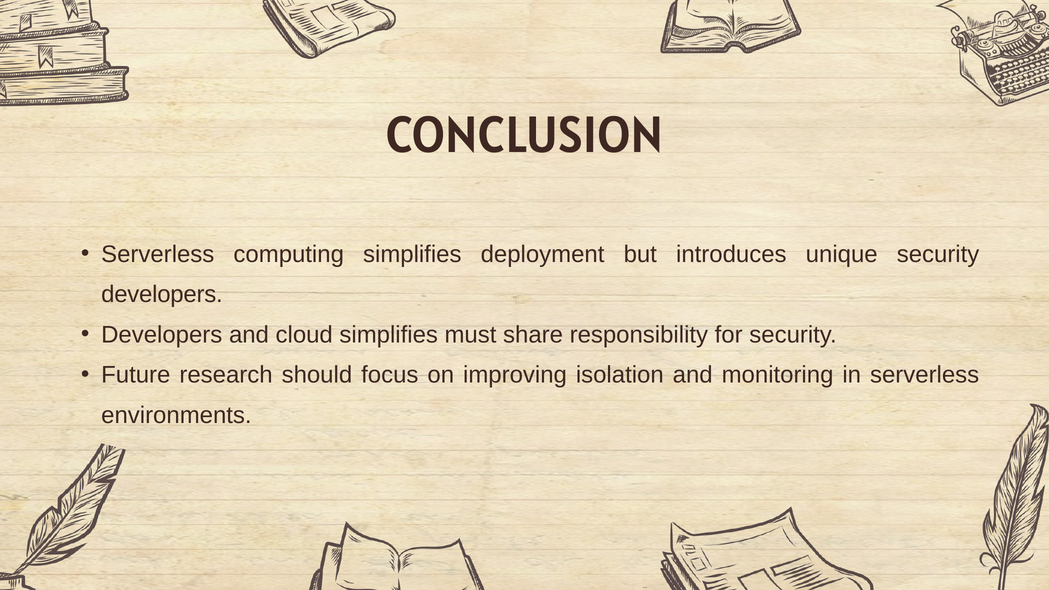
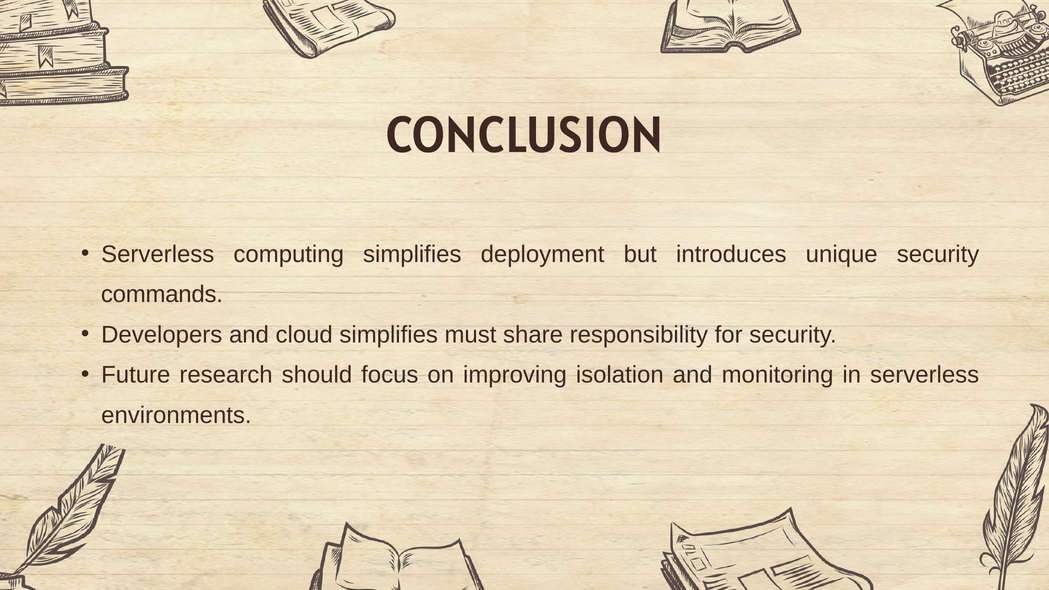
developers at (162, 295): developers -> commands
